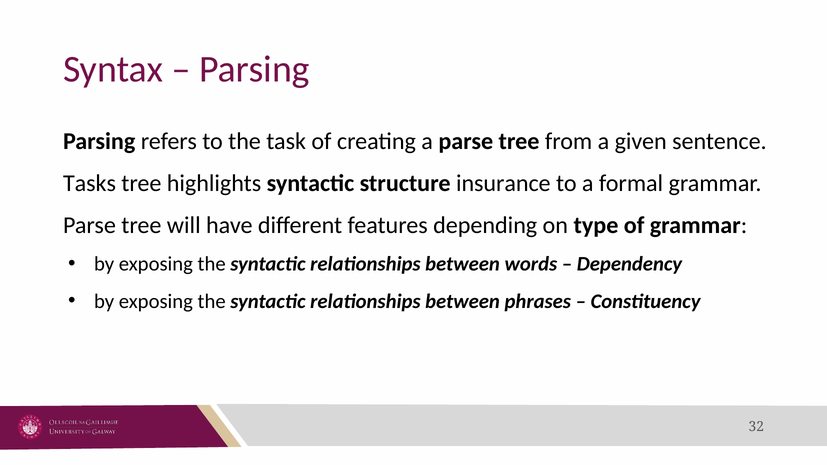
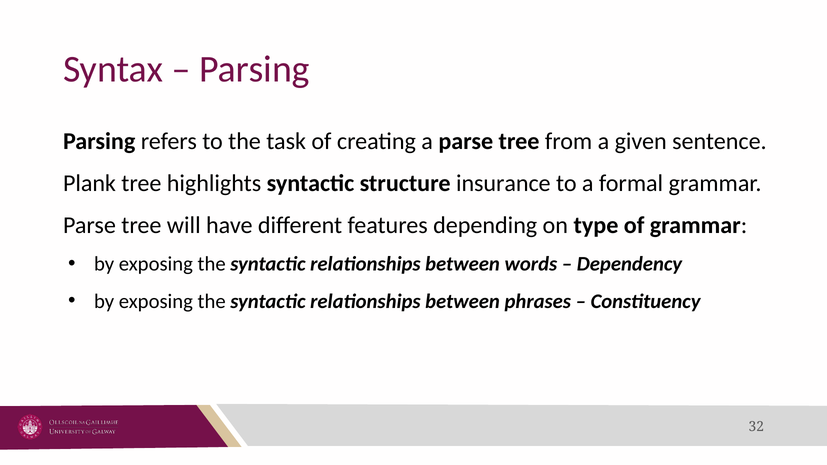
Tasks: Tasks -> Plank
